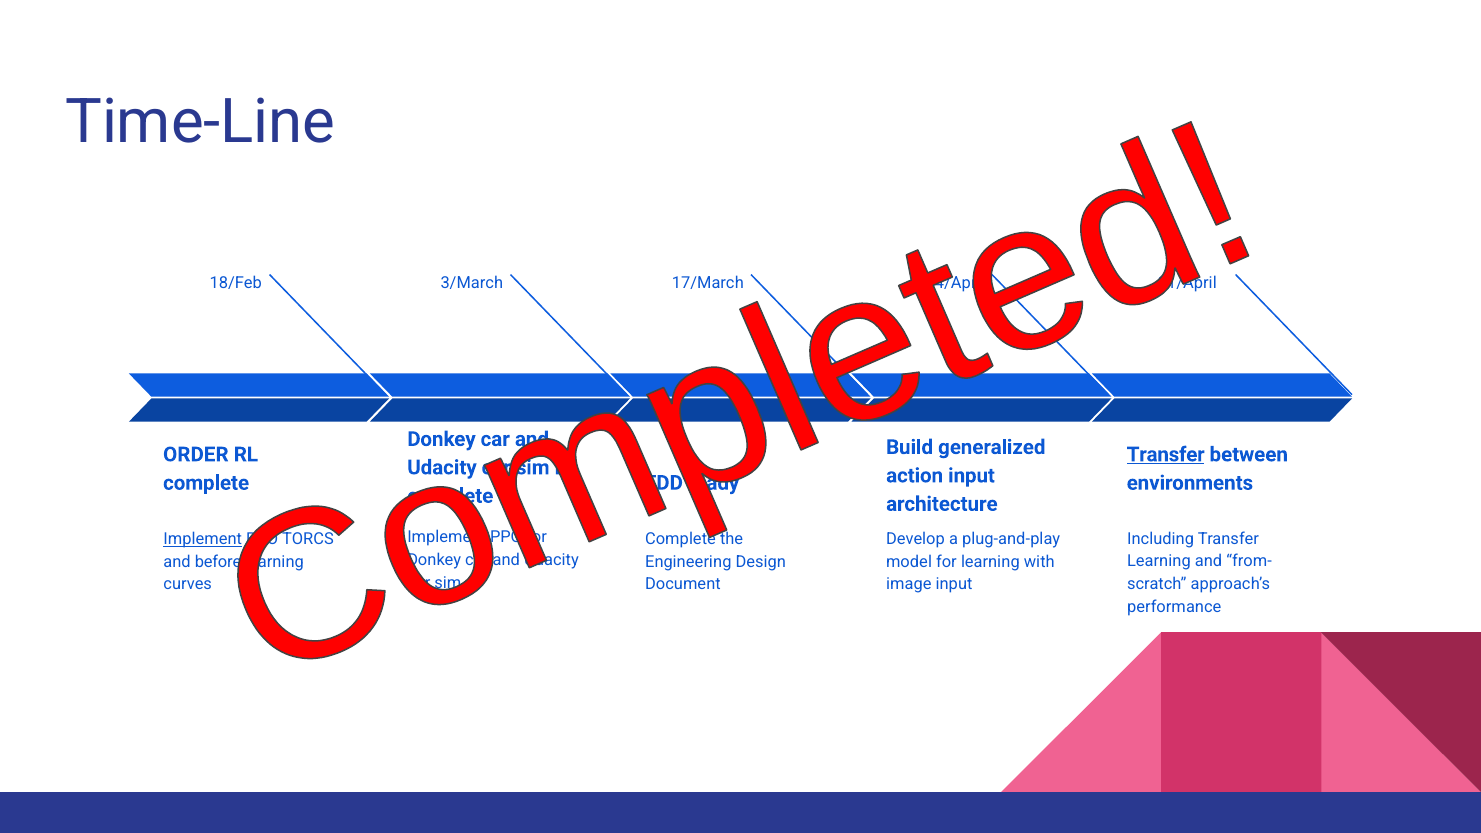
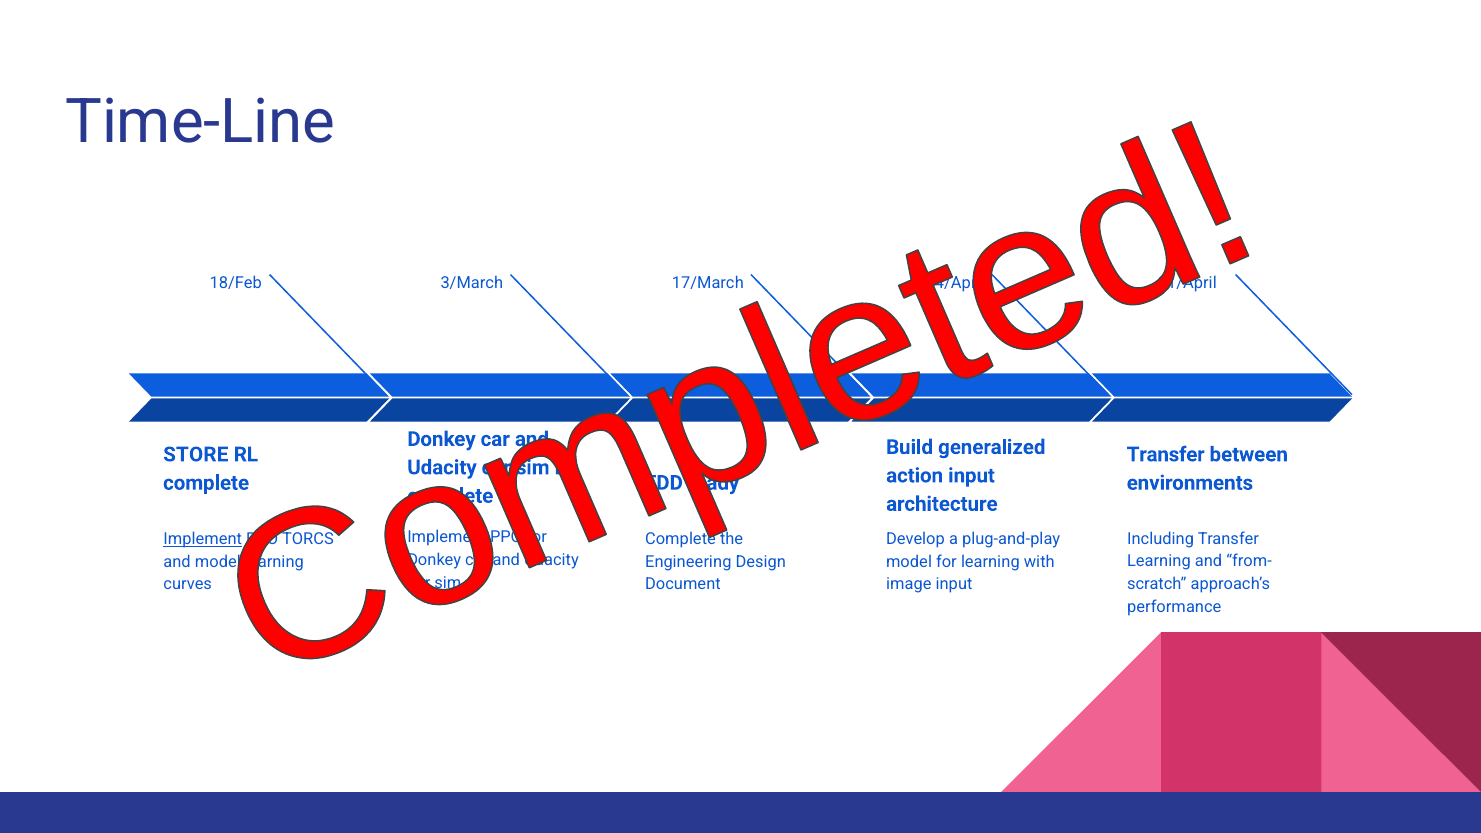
ORDER: ORDER -> STORE
Transfer at (1166, 455) underline: present -> none
and before: before -> model
